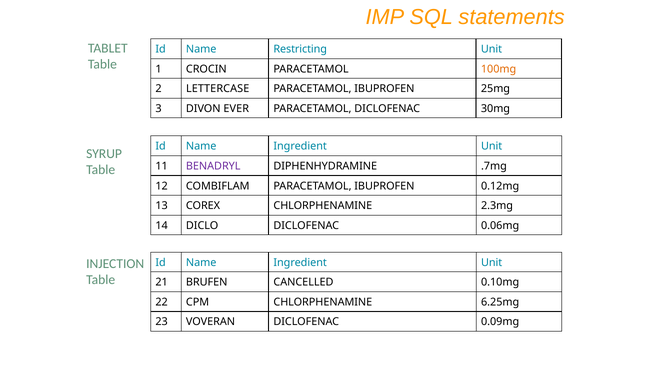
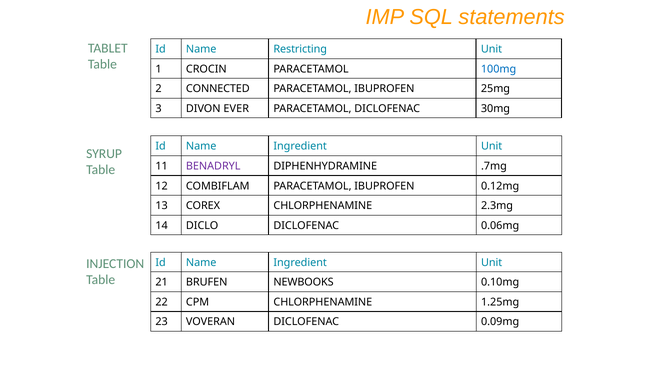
100mg colour: orange -> blue
LETTERCASE: LETTERCASE -> CONNECTED
CANCELLED: CANCELLED -> NEWBOOKS
6.25mg: 6.25mg -> 1.25mg
